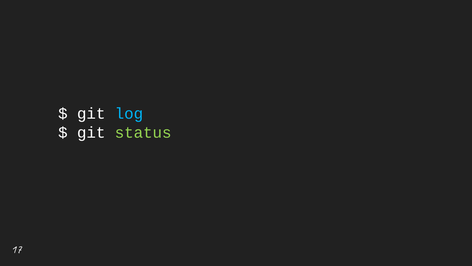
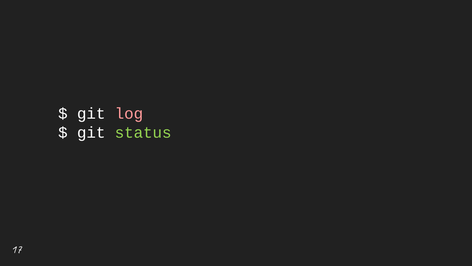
log colour: light blue -> pink
